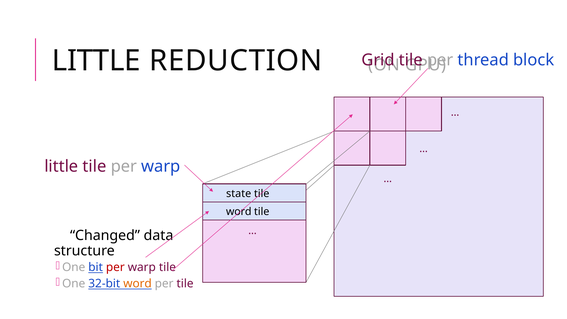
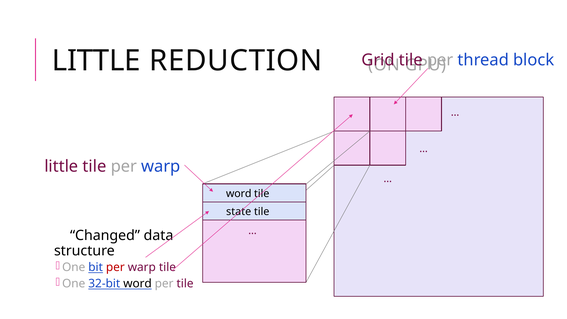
state at (239, 194): state -> word
word at (239, 212): word -> state
word at (138, 284) colour: orange -> black
